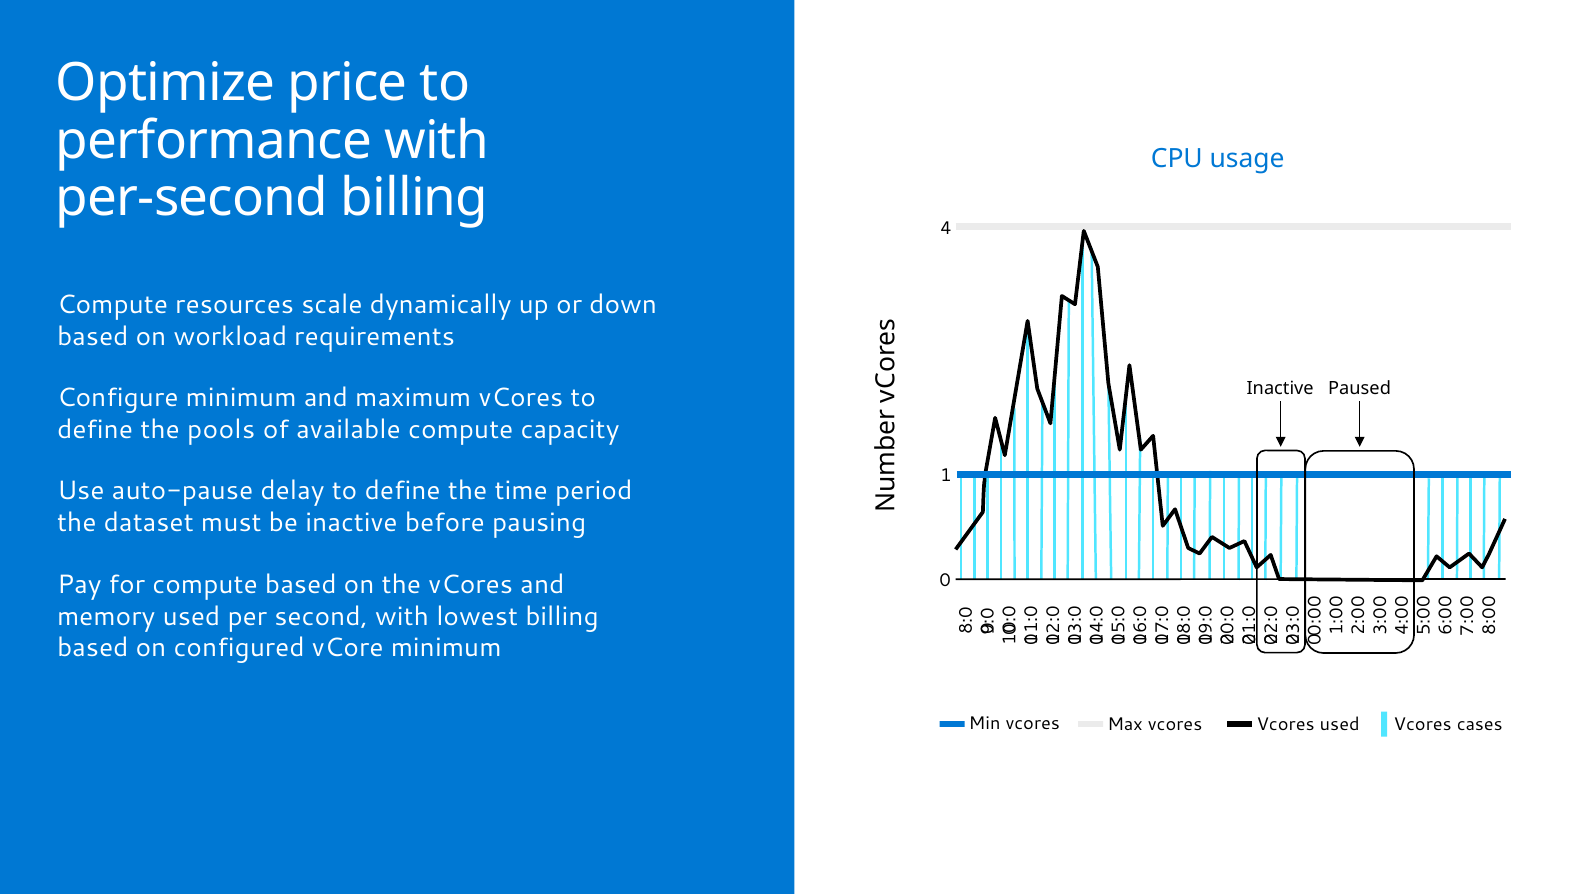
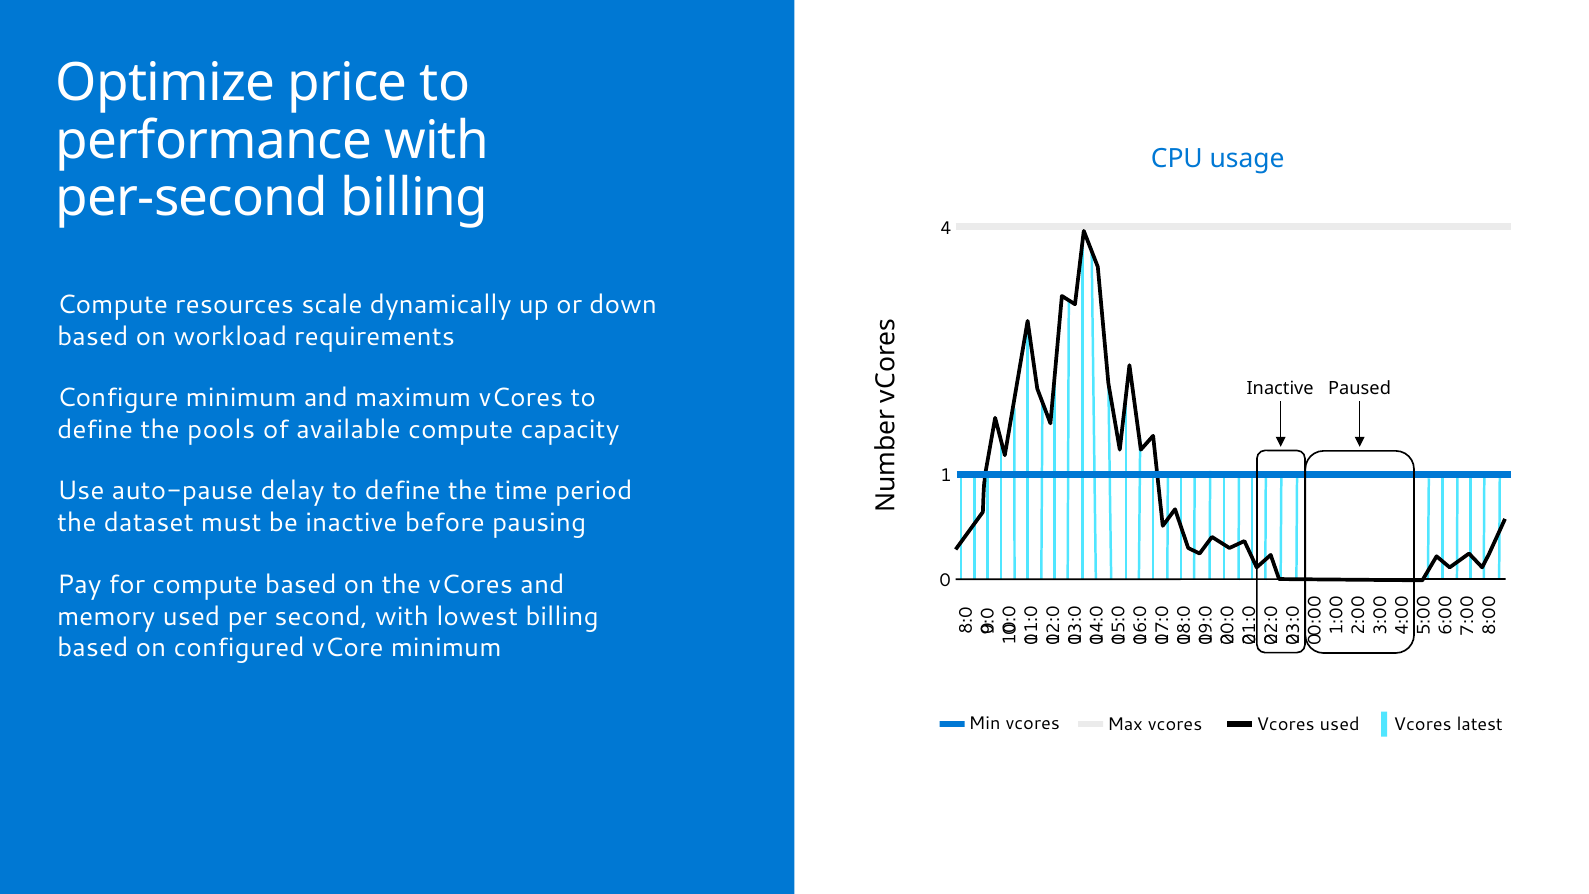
cases: cases -> latest
